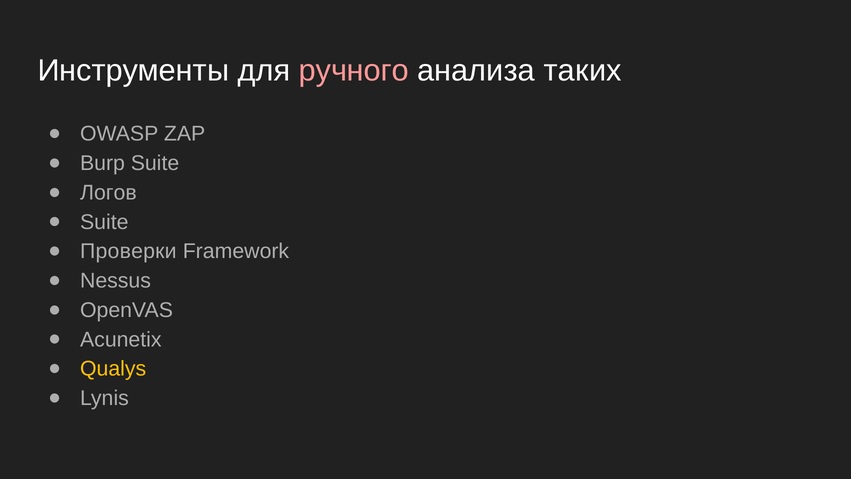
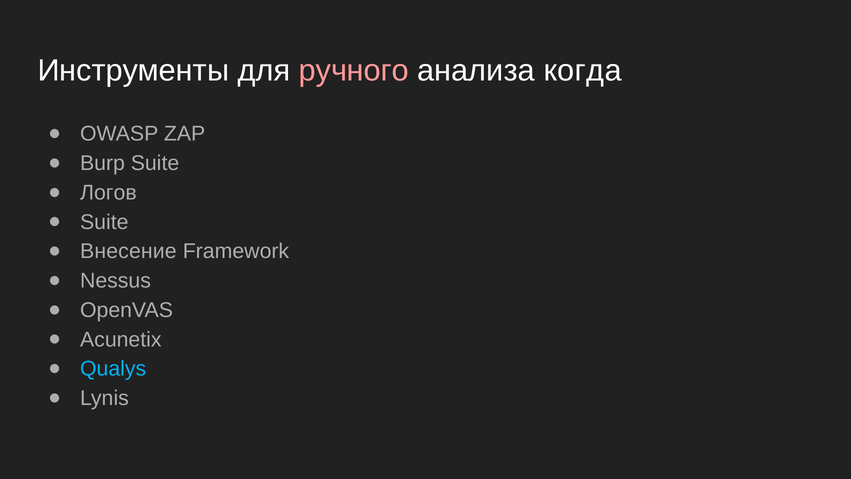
таких: таких -> когда
Проверки: Проверки -> Внесение
Qualys colour: yellow -> light blue
